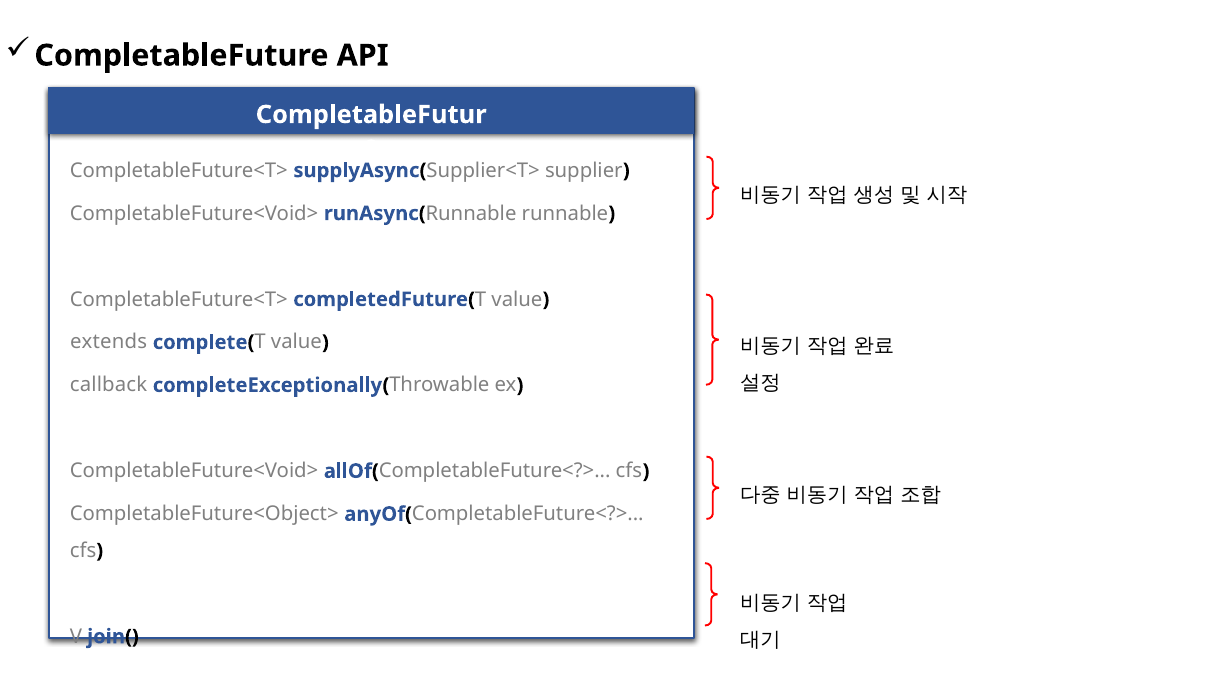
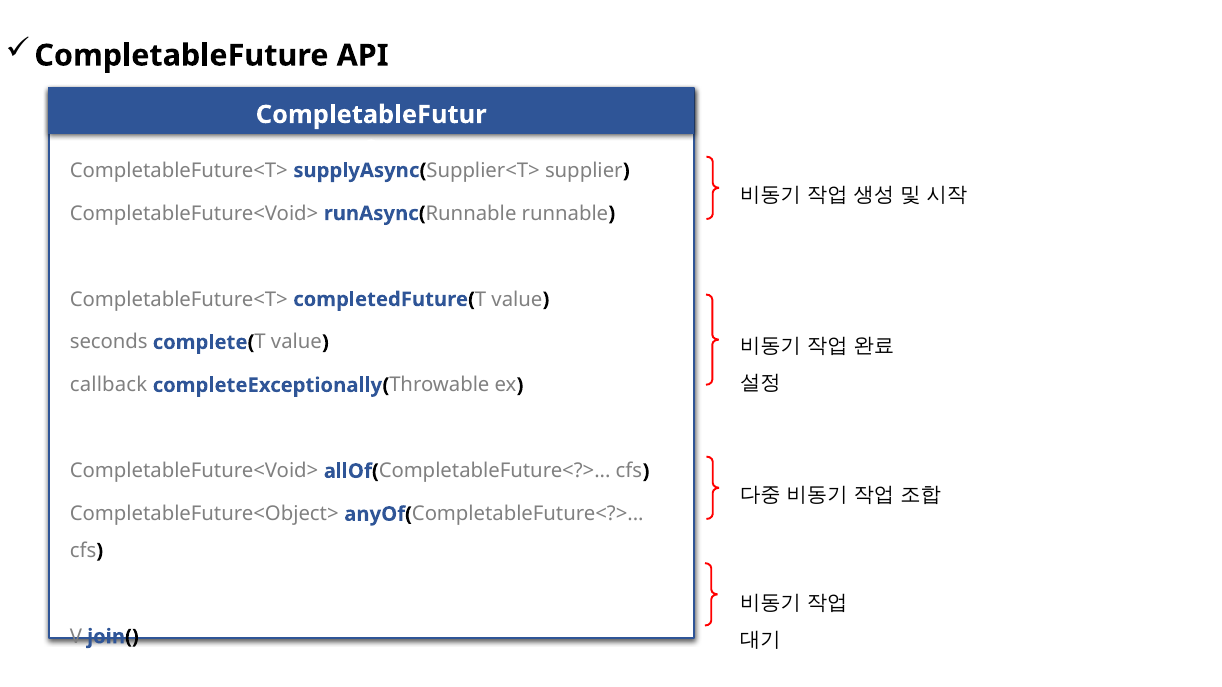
extends: extends -> seconds
